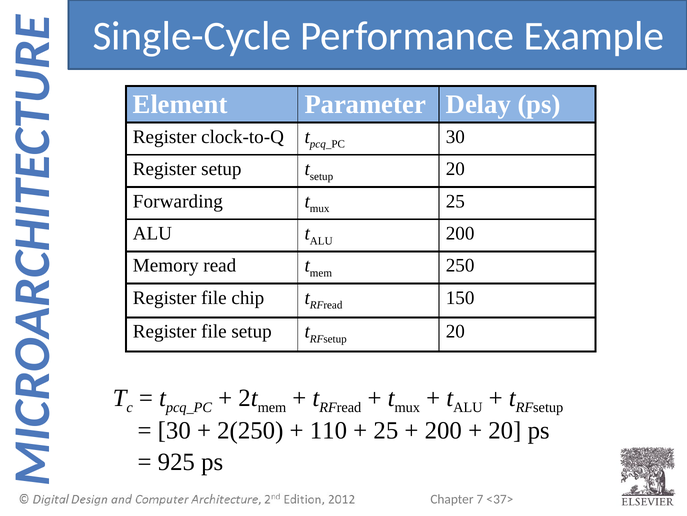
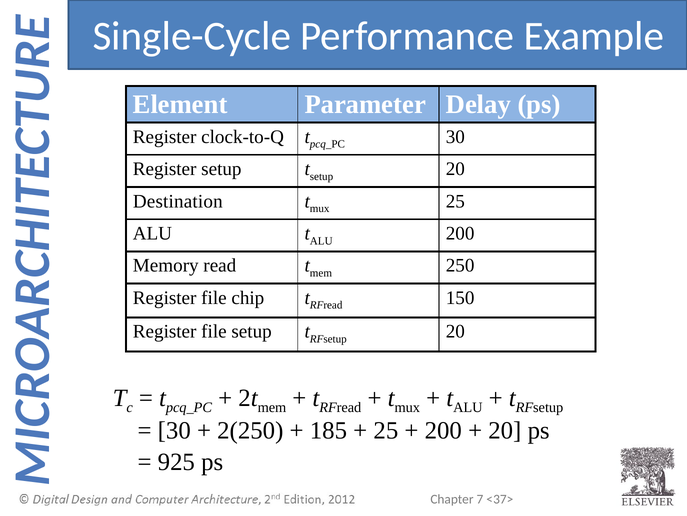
Forwarding: Forwarding -> Destination
110: 110 -> 185
